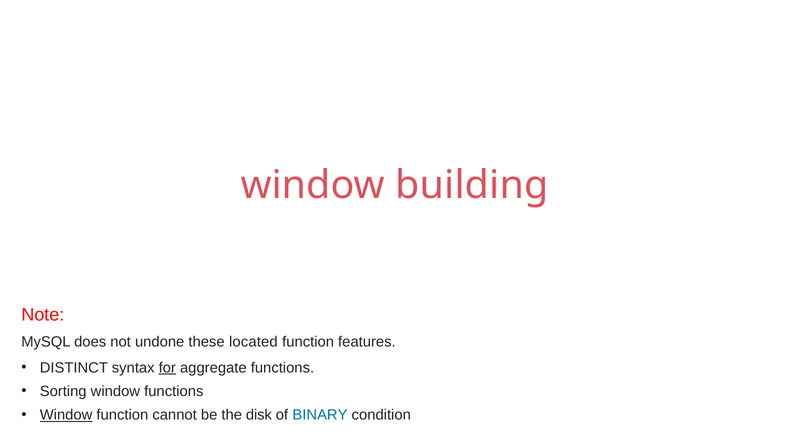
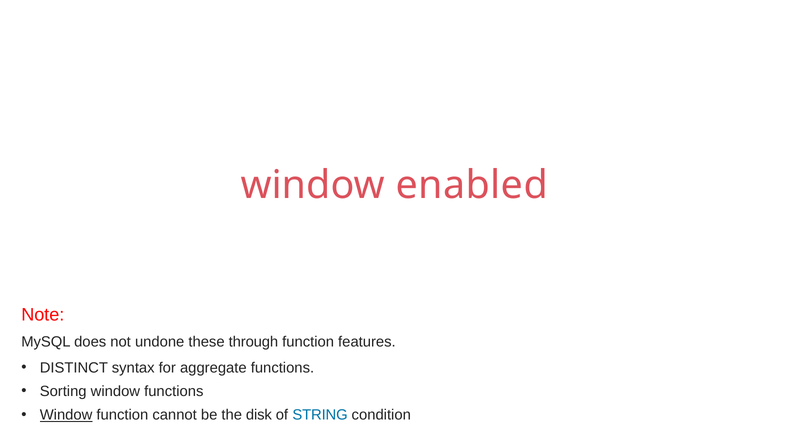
building: building -> enabled
located: located -> through
for underline: present -> none
BINARY: BINARY -> STRING
